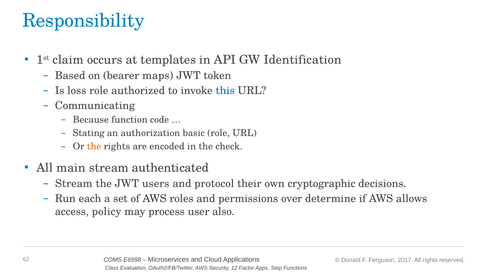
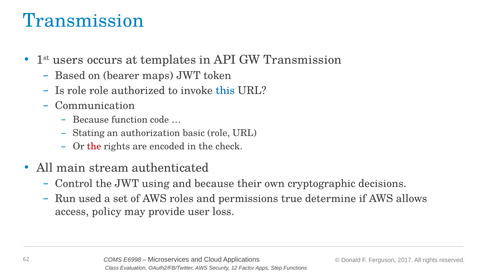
Responsibility at (83, 21): Responsibility -> Transmission
claim: claim -> users
GW Identification: Identification -> Transmission
Is loss: loss -> role
Communicating: Communicating -> Communication
the at (94, 146) colour: orange -> red
Stream at (74, 183): Stream -> Control
users: users -> using
and protocol: protocol -> because
each: each -> used
over: over -> true
process: process -> provide
also: also -> loss
